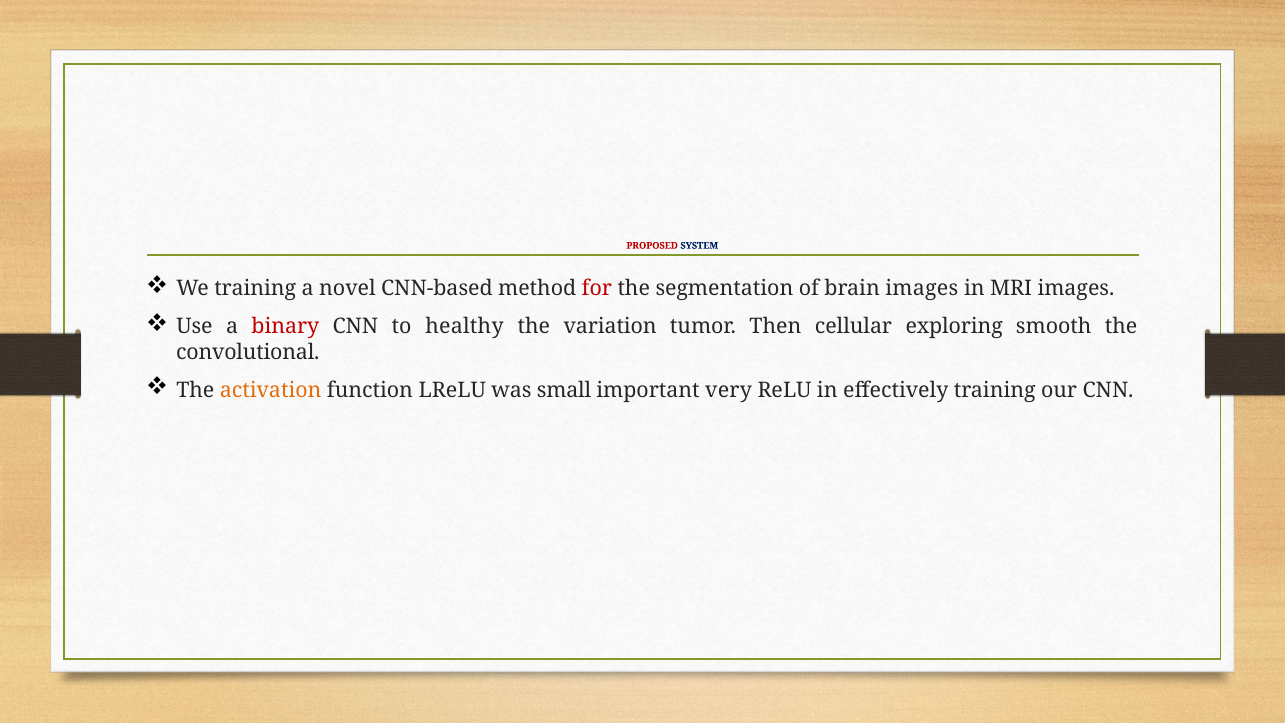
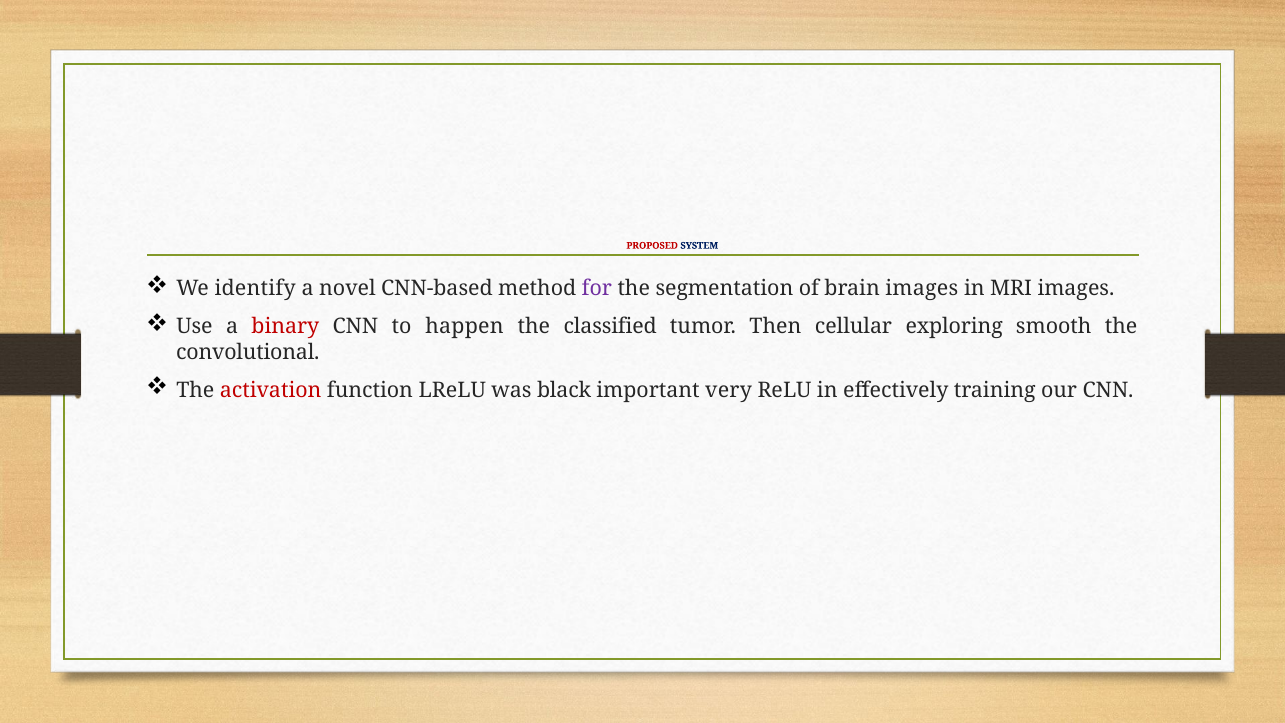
We training: training -> identify
for colour: red -> purple
healthy: healthy -> happen
variation: variation -> classified
activation colour: orange -> red
small: small -> black
